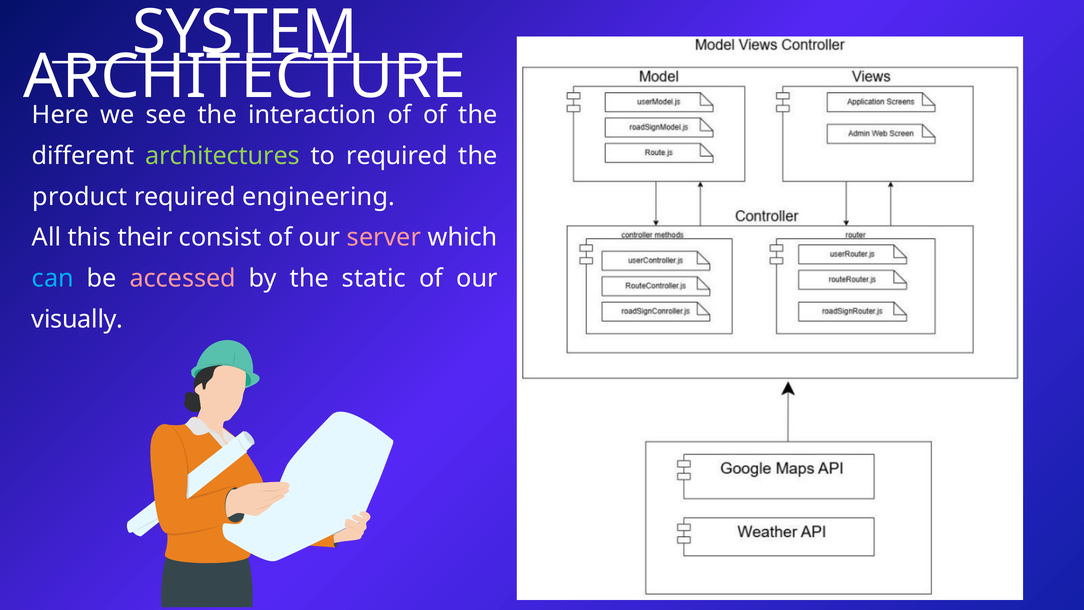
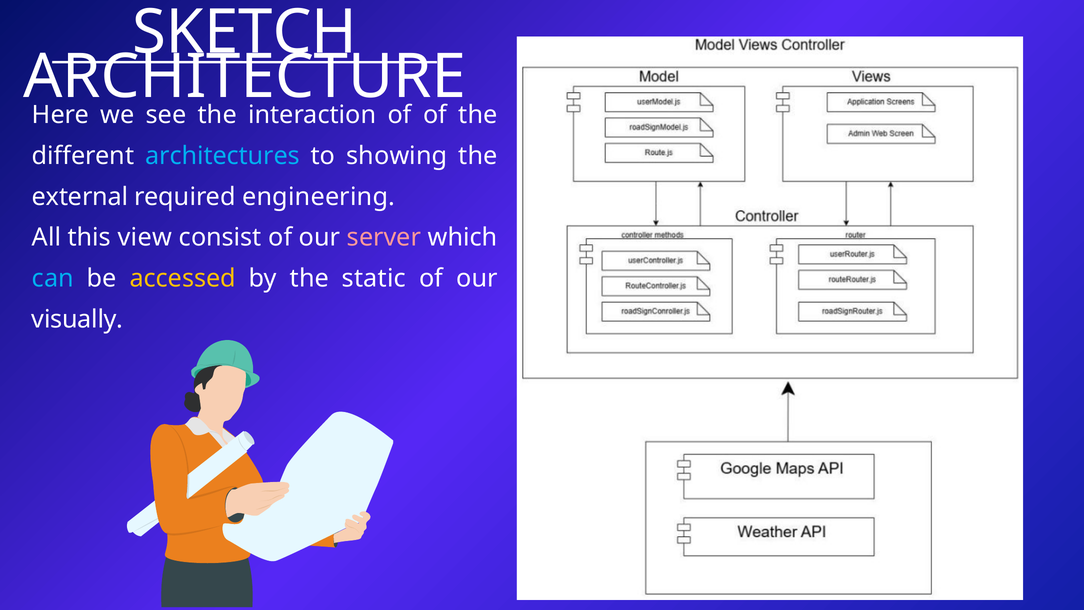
SYSTEM: SYSTEM -> SKETCH
architectures colour: light green -> light blue
to required: required -> showing
product: product -> external
their: their -> view
accessed colour: pink -> yellow
